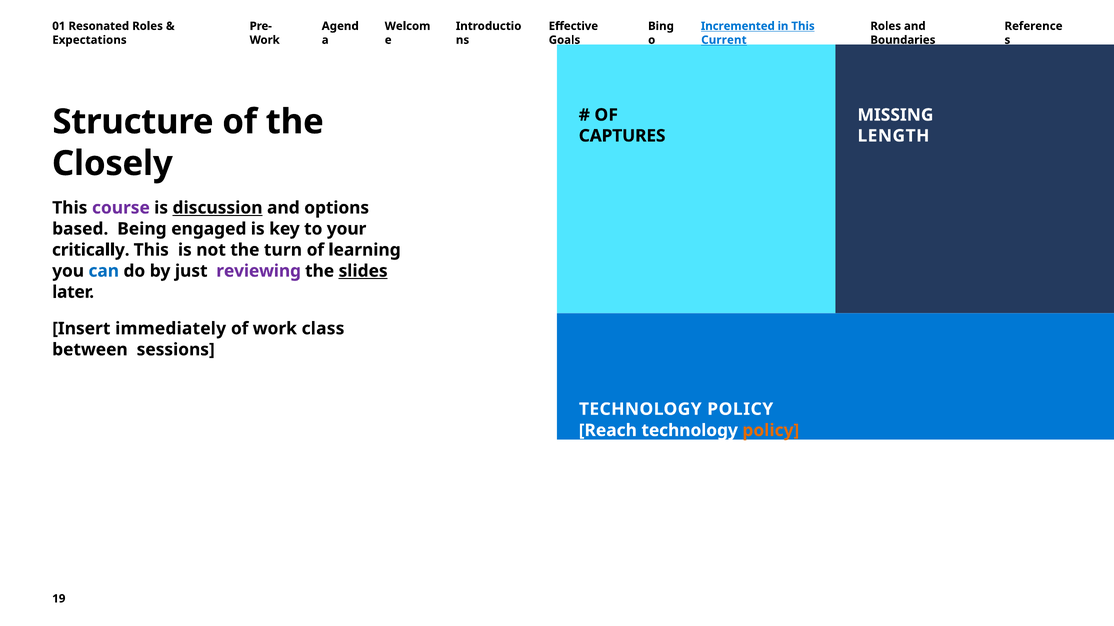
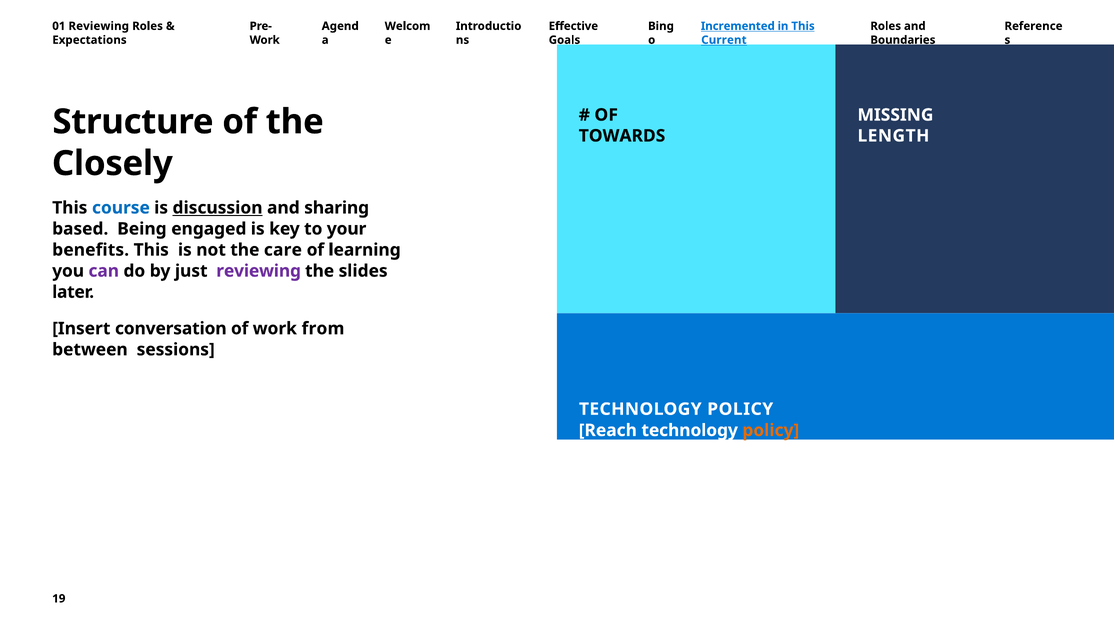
01 Resonated: Resonated -> Reviewing
CAPTURES: CAPTURES -> TOWARDS
course colour: purple -> blue
options: options -> sharing
critically: critically -> benefits
turn: turn -> care
can colour: blue -> purple
slides underline: present -> none
immediately: immediately -> conversation
class: class -> from
